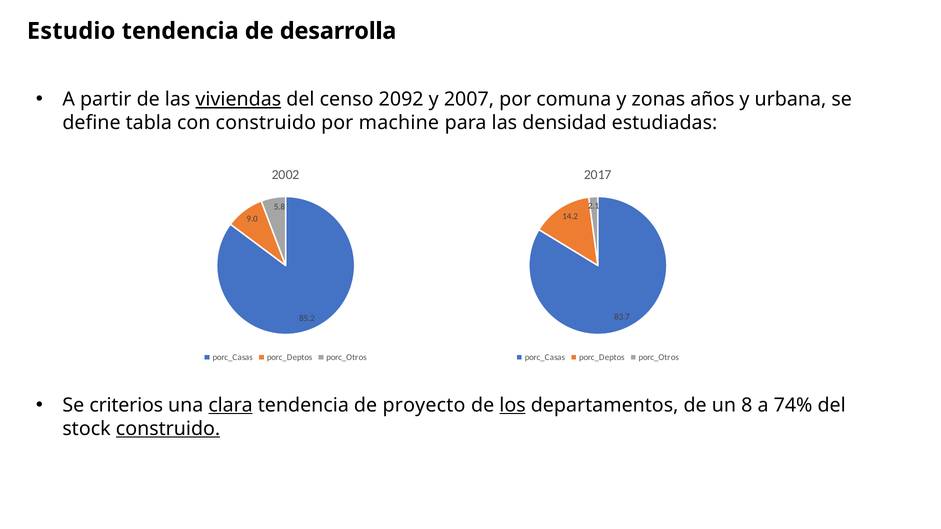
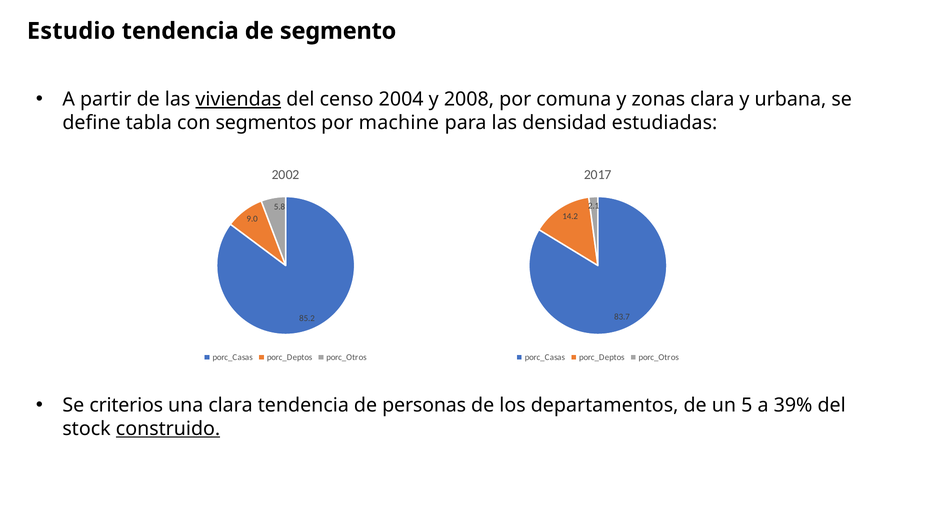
desarrolla: desarrolla -> segmento
2092: 2092 -> 2004
2007: 2007 -> 2008
zonas años: años -> clara
con construido: construido -> segmentos
clara at (231, 405) underline: present -> none
proyecto: proyecto -> personas
los underline: present -> none
8: 8 -> 5
74%: 74% -> 39%
